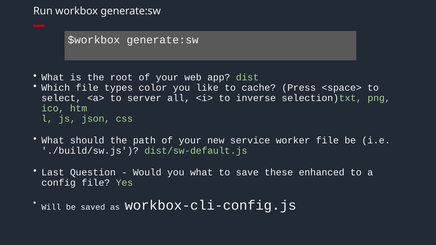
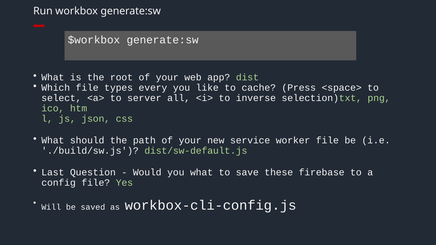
color: color -> every
enhanced: enhanced -> firebase
